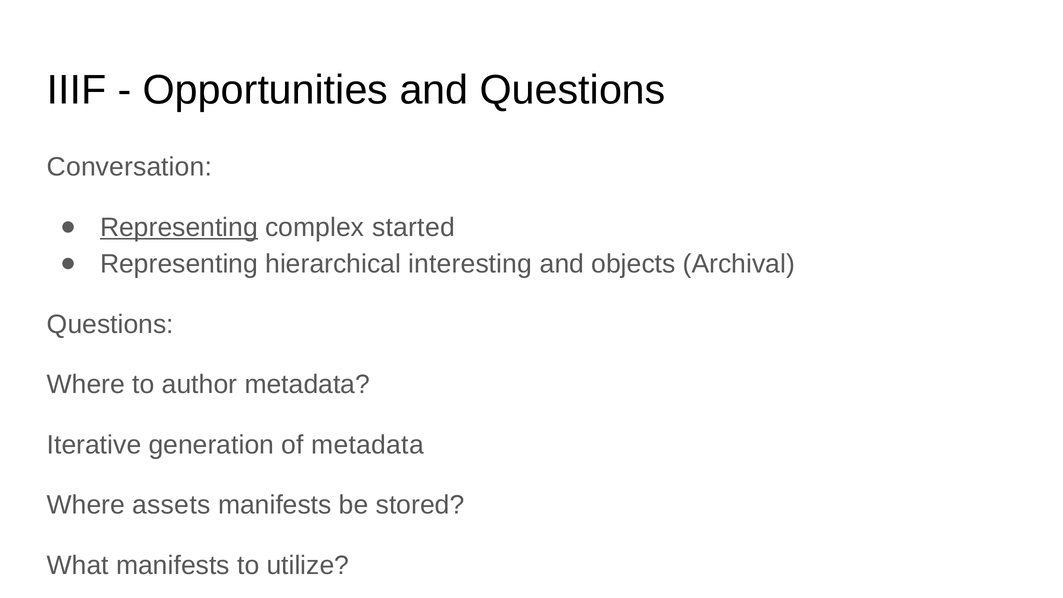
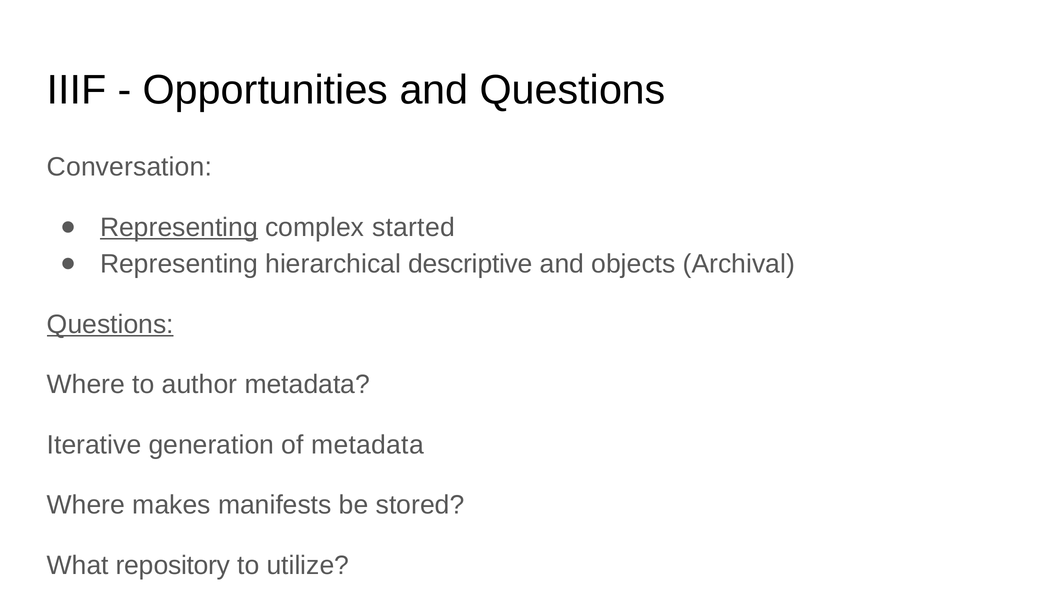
interesting: interesting -> descriptive
Questions at (110, 324) underline: none -> present
assets: assets -> makes
What manifests: manifests -> repository
